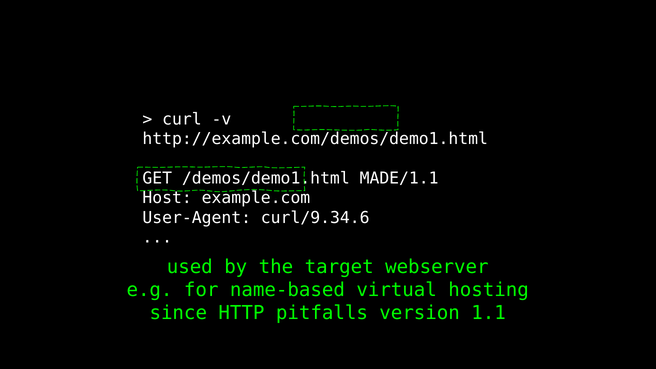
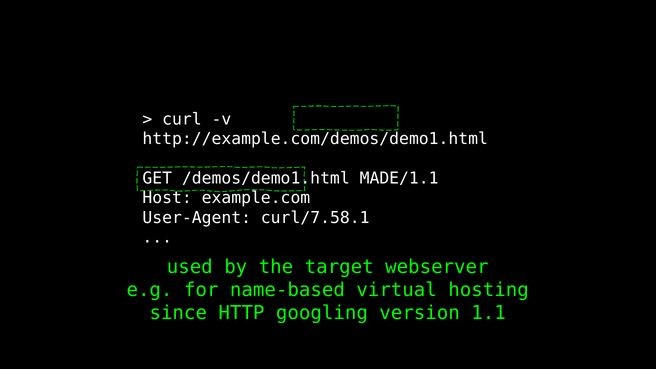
curl/9.34.6: curl/9.34.6 -> curl/7.58.1
pitfalls: pitfalls -> googling
